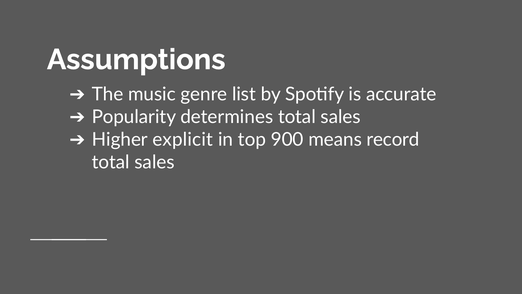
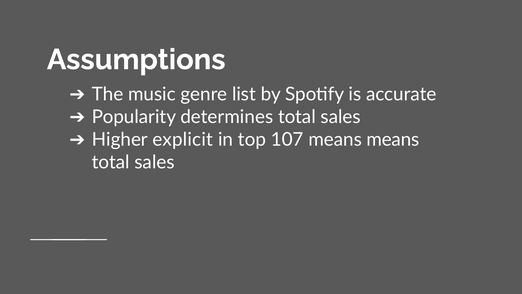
900: 900 -> 107
means record: record -> means
